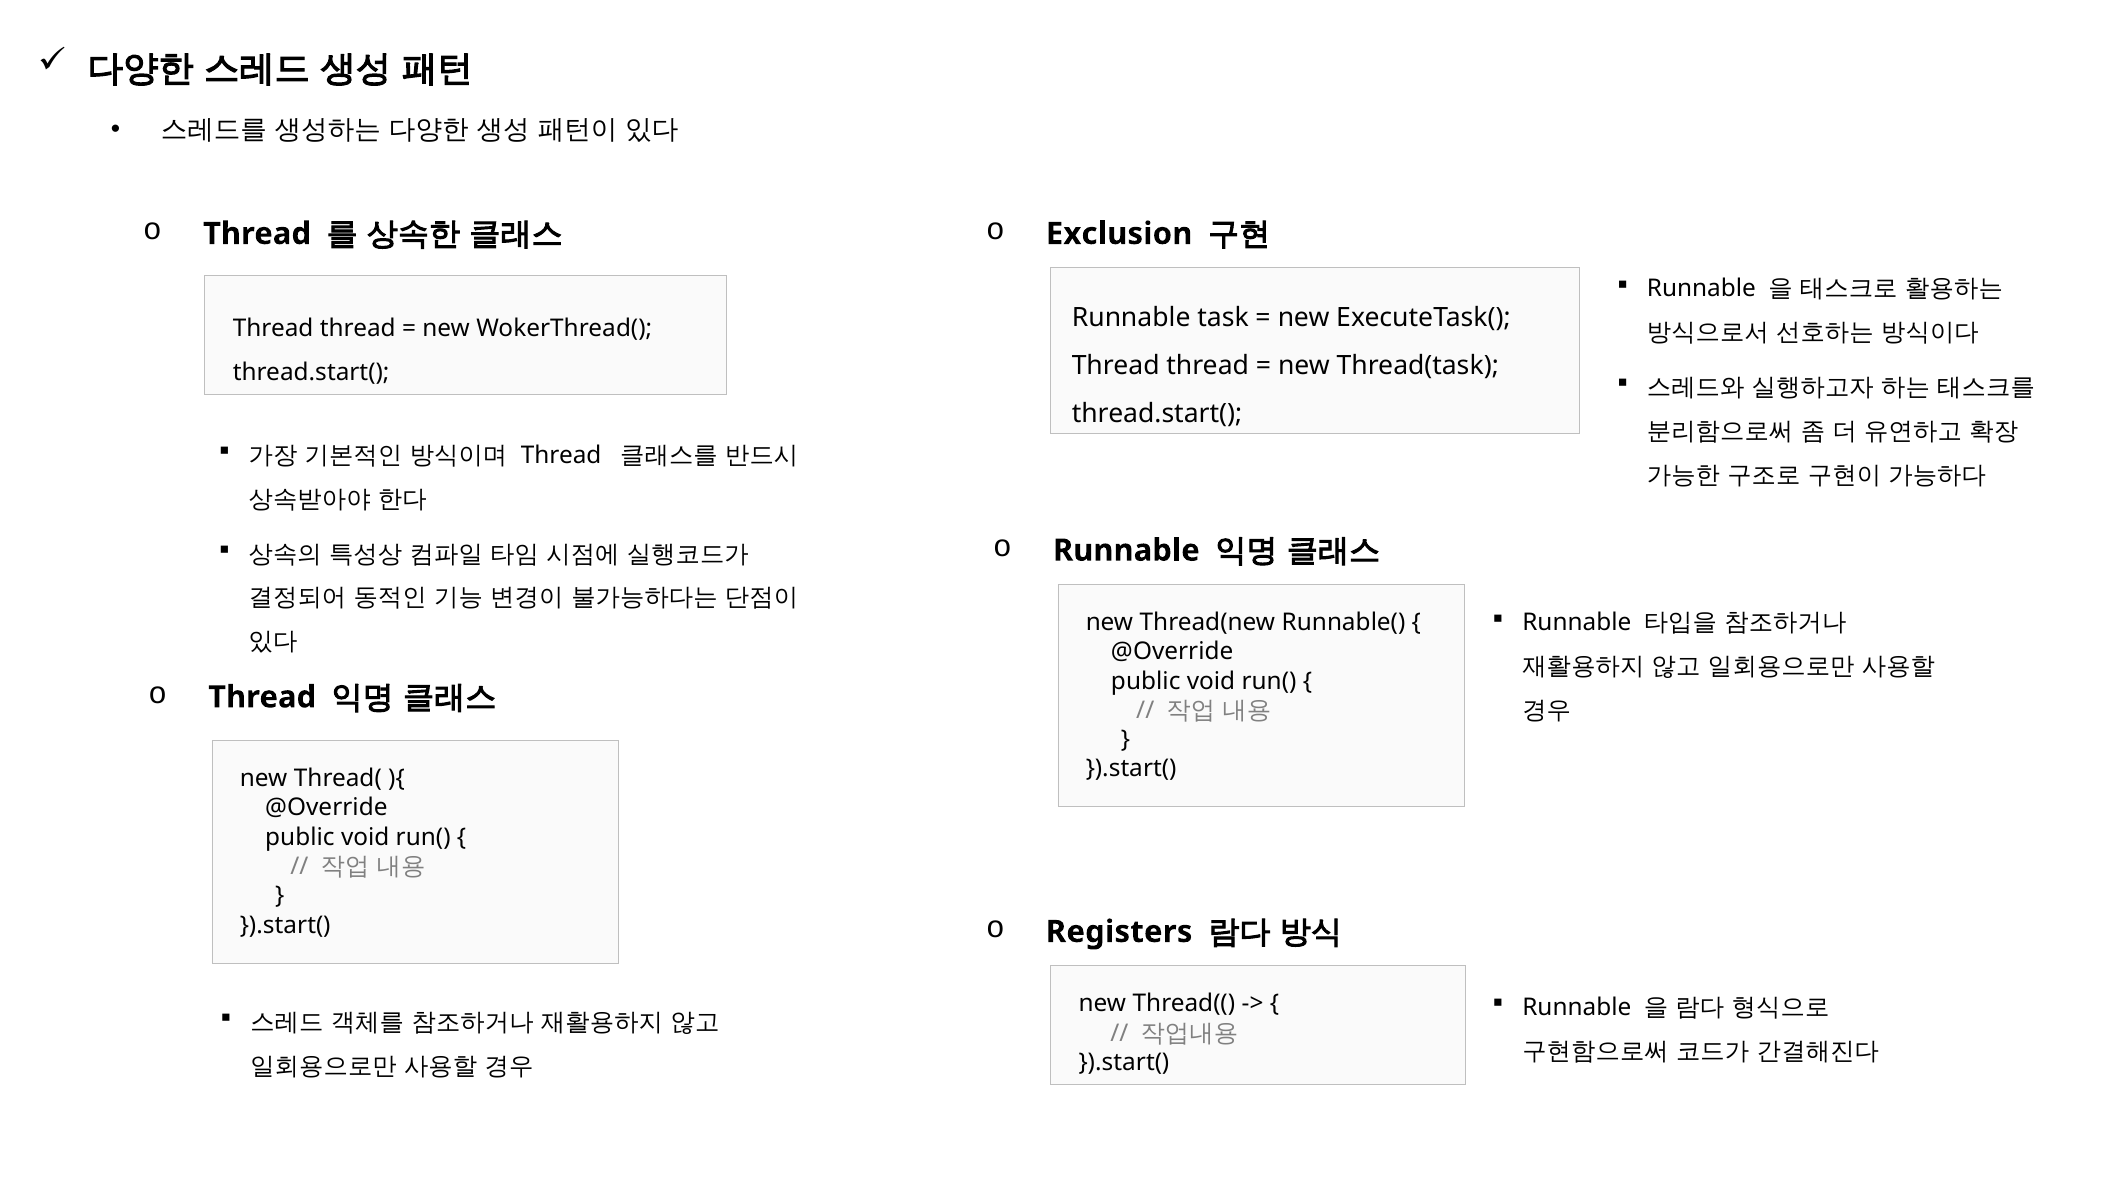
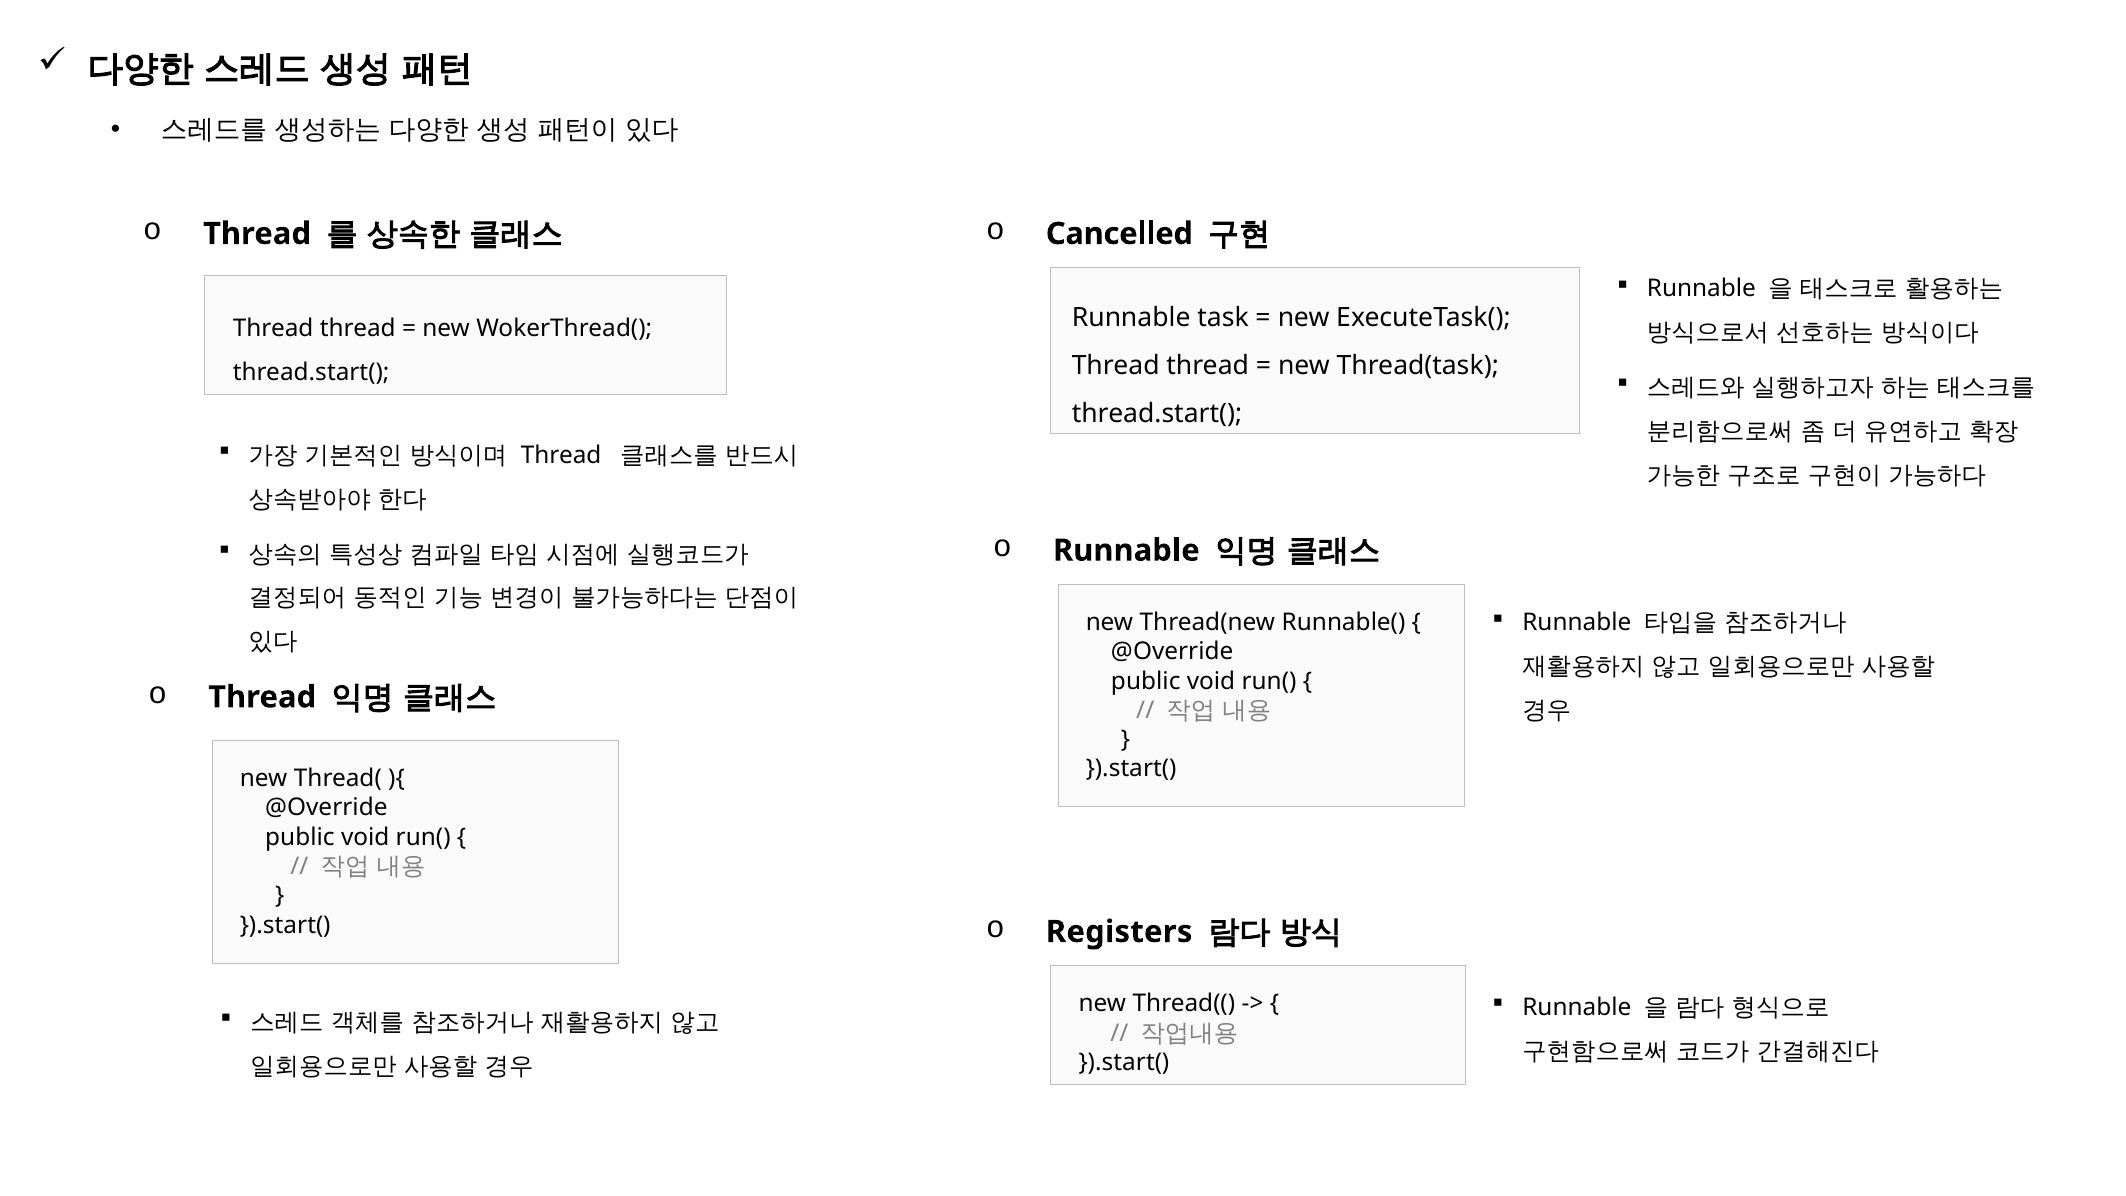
Exclusion: Exclusion -> Cancelled
